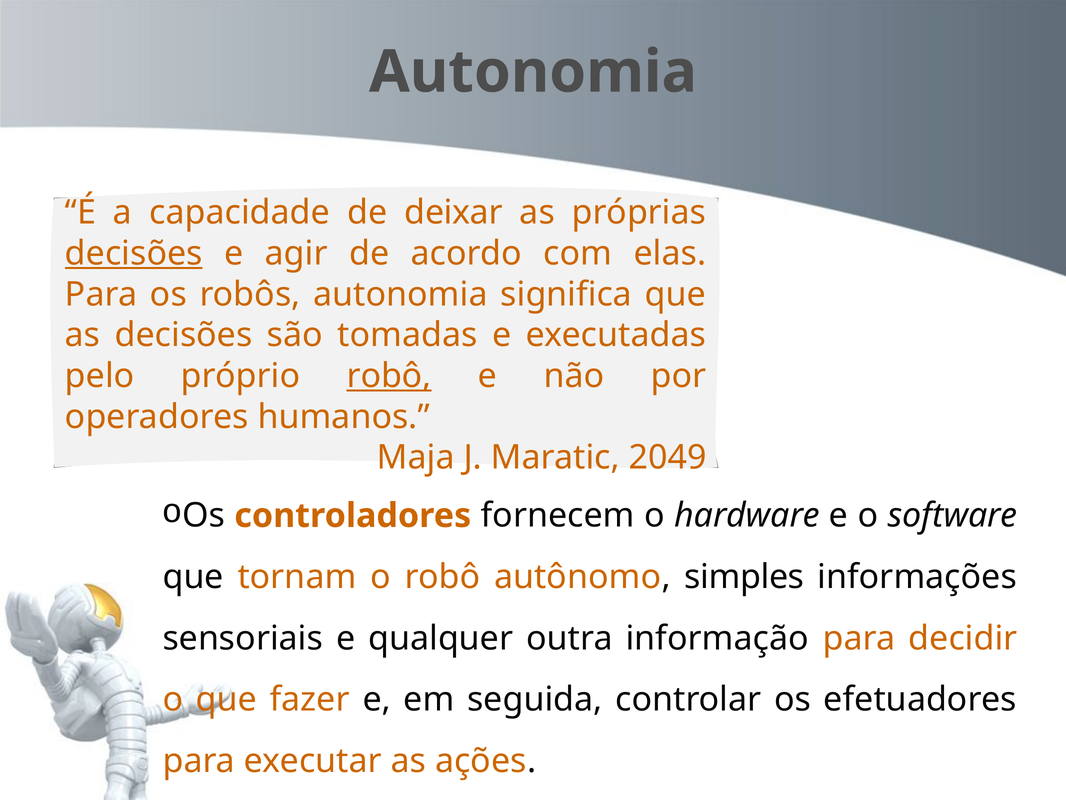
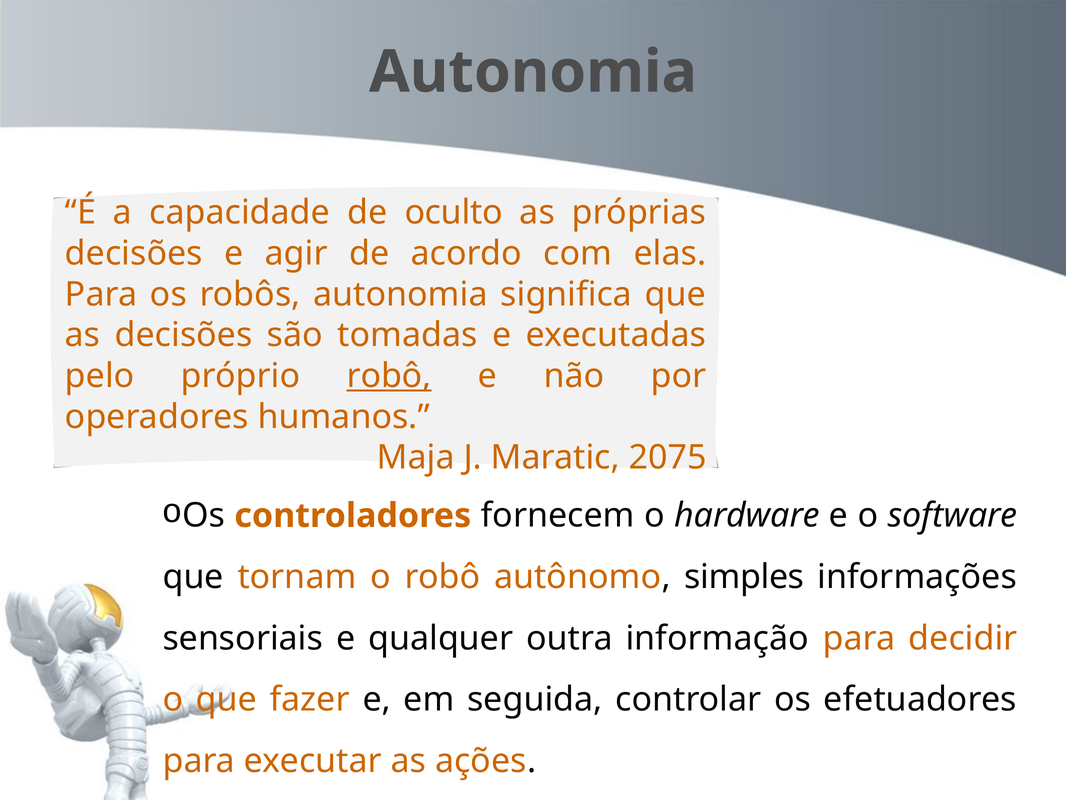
deixar: deixar -> oculto
decisões at (134, 253) underline: present -> none
2049: 2049 -> 2075
